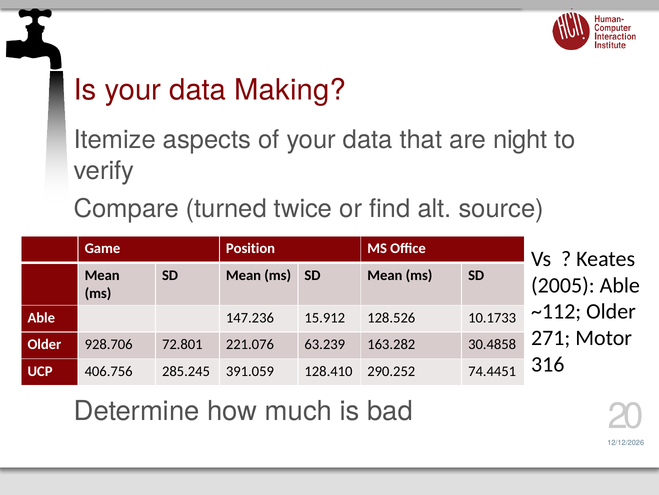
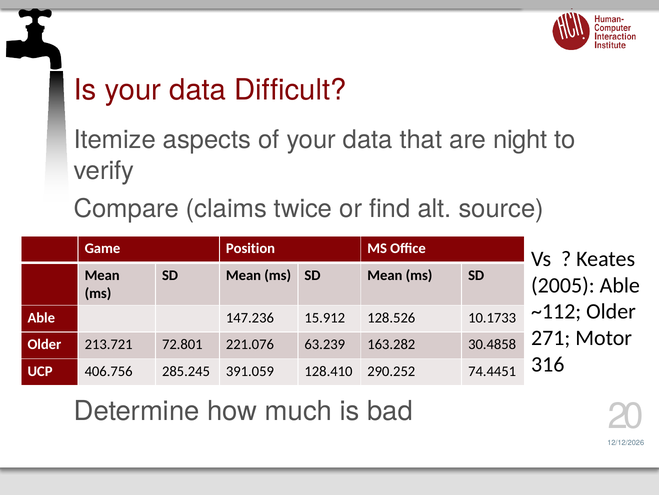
Making: Making -> Difficult
turned: turned -> claims
928.706: 928.706 -> 213.721
